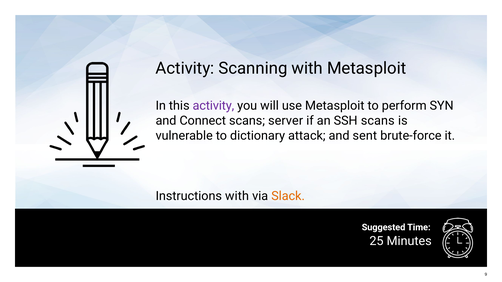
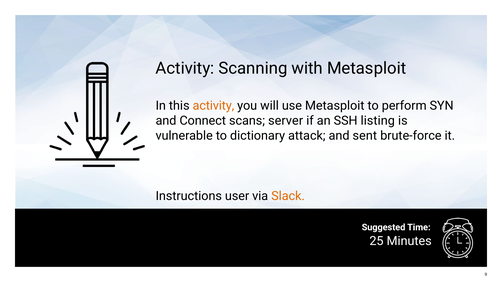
activity at (213, 106) colour: purple -> orange
SSH scans: scans -> listing
Instructions with: with -> user
